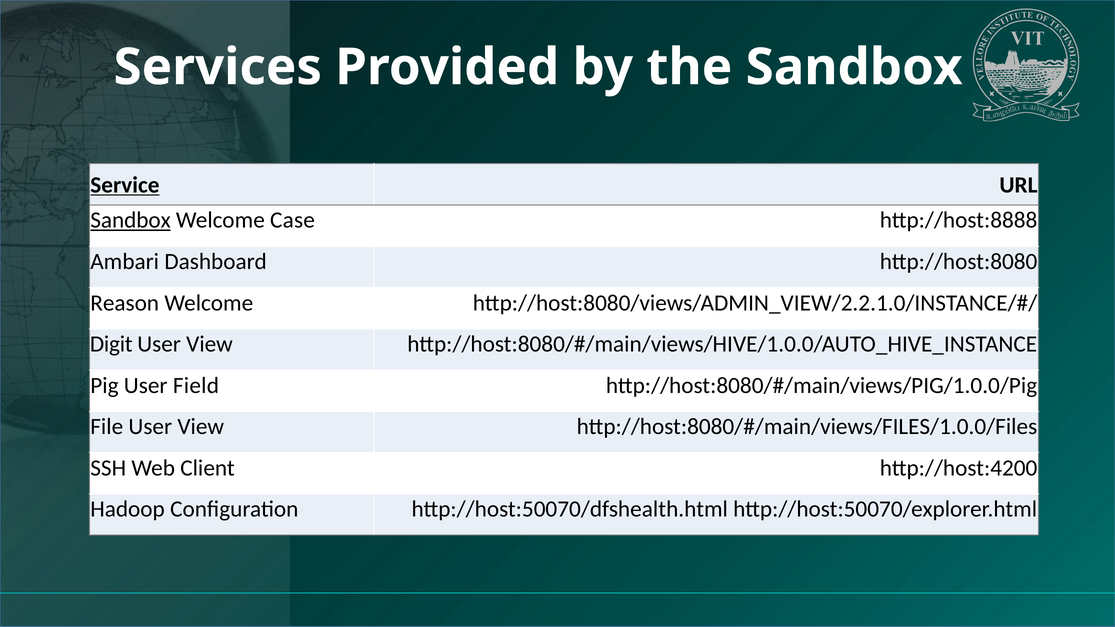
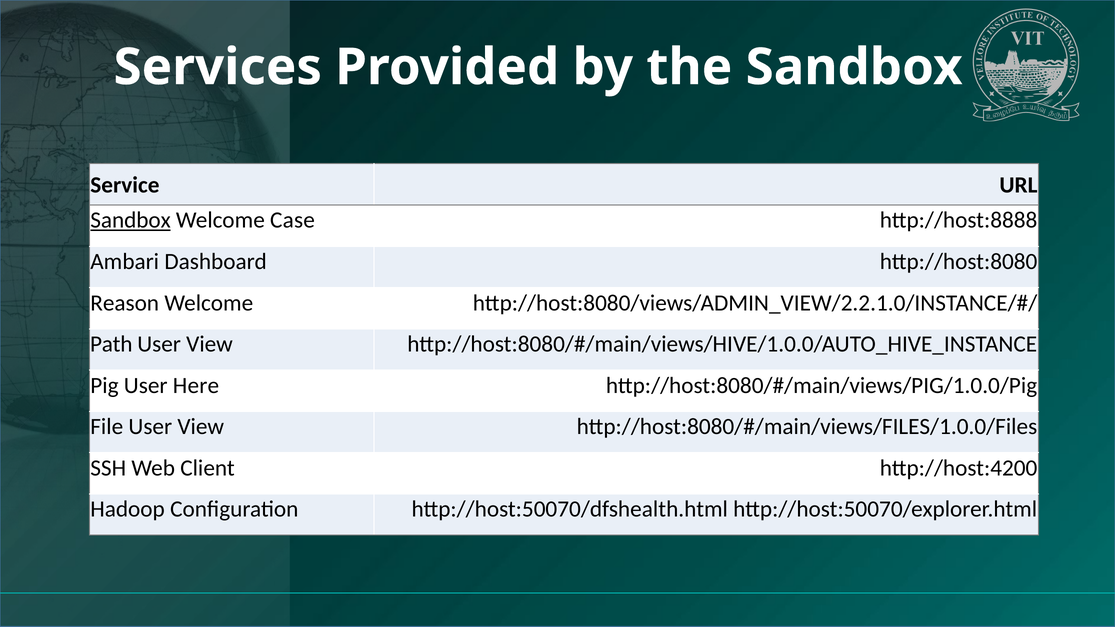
Service underline: present -> none
Digit: Digit -> Path
Field: Field -> Here
